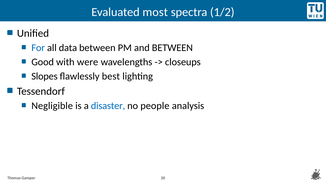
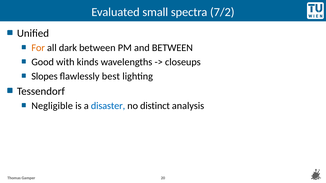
most: most -> small
1/2: 1/2 -> 7/2
For colour: blue -> orange
data: data -> dark
were: were -> kinds
people: people -> distinct
